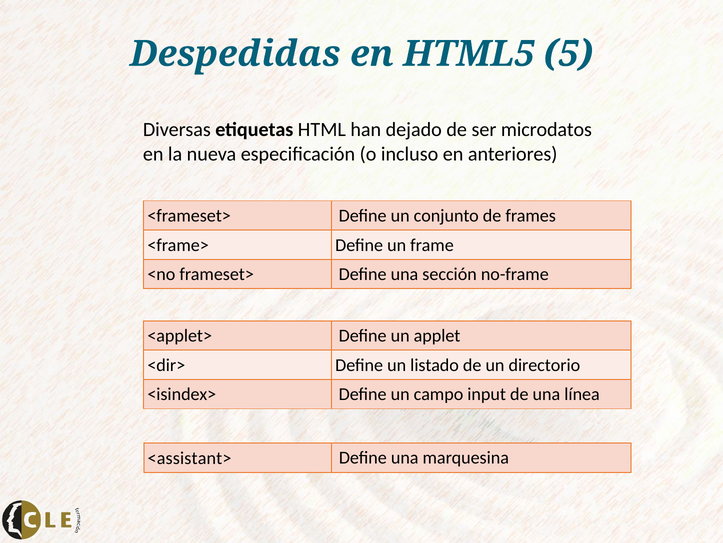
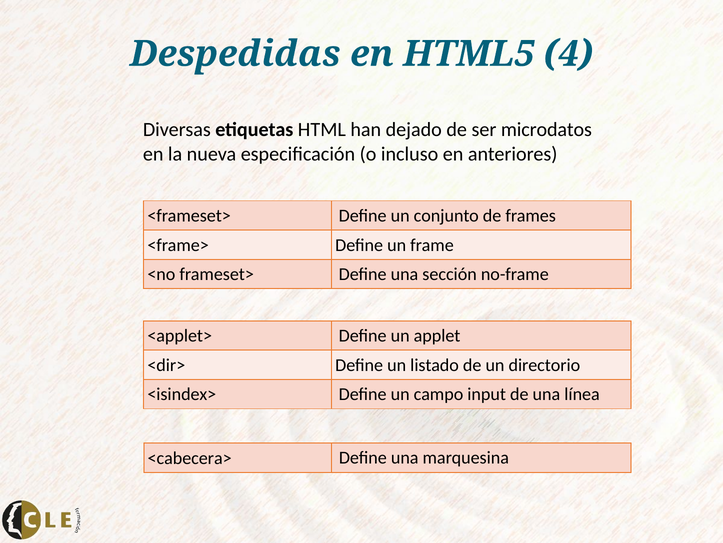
5: 5 -> 4
<assistant>: <assistant> -> <cabecera>
